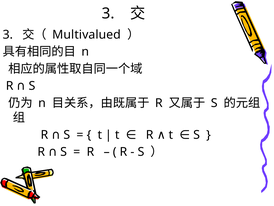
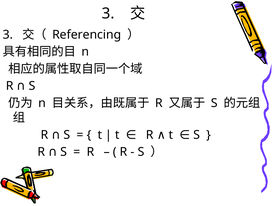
Multivalued: Multivalued -> Referencing
